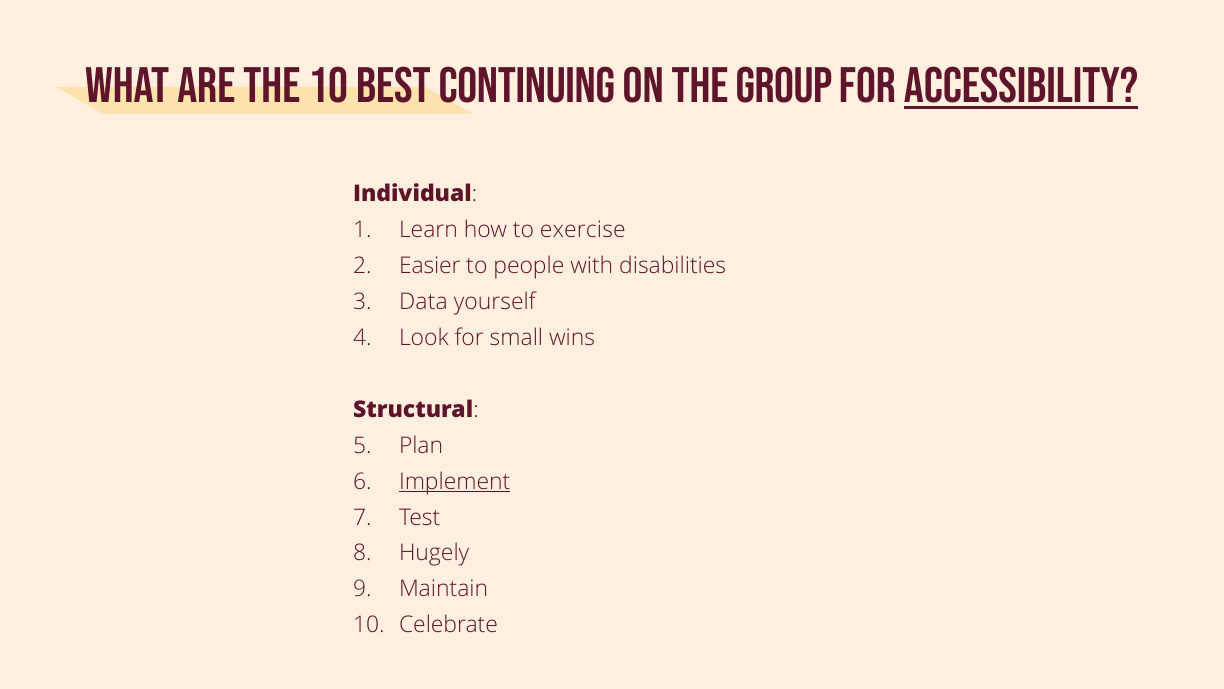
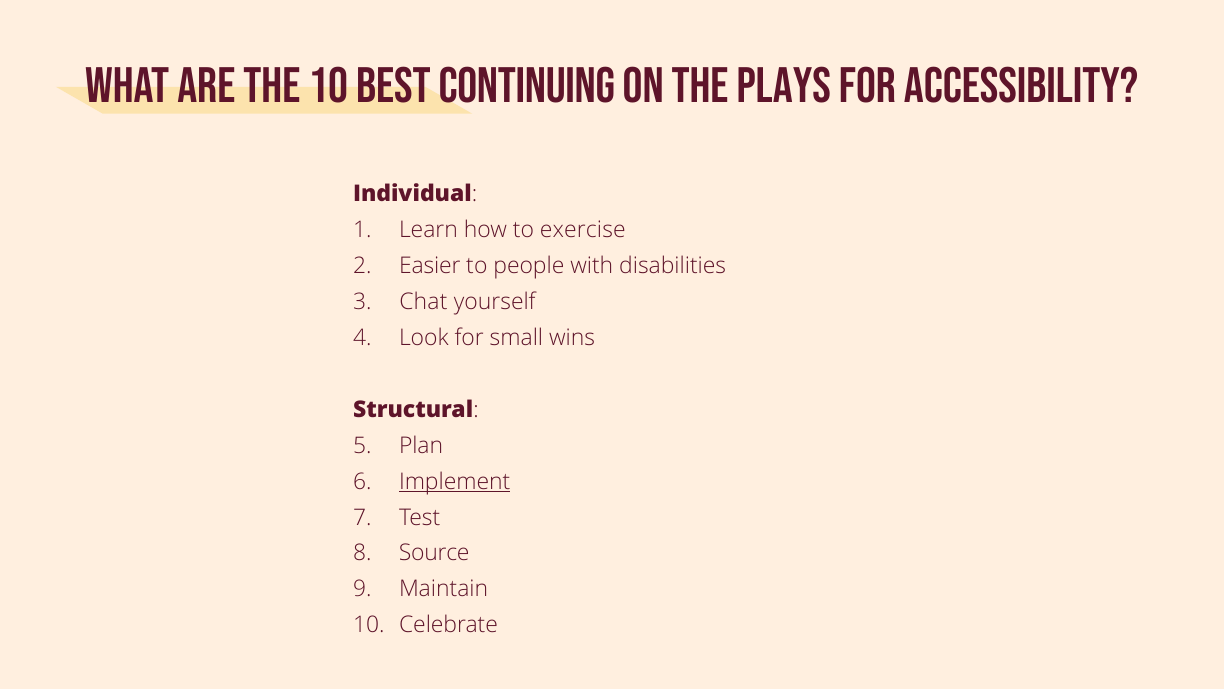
Group: Group -> Plays
Accessibility underline: present -> none
Data: Data -> Chat
Hugely: Hugely -> Source
